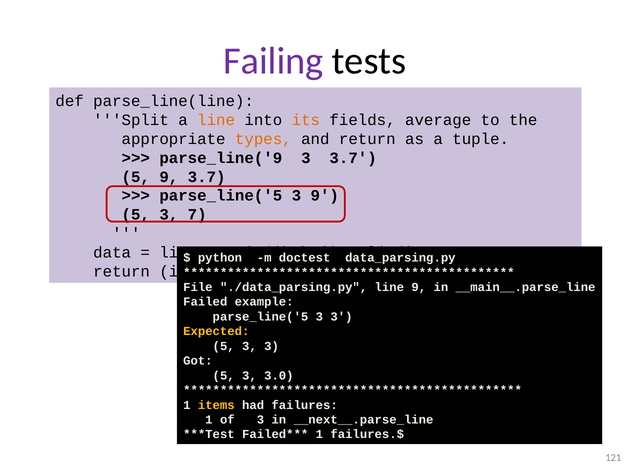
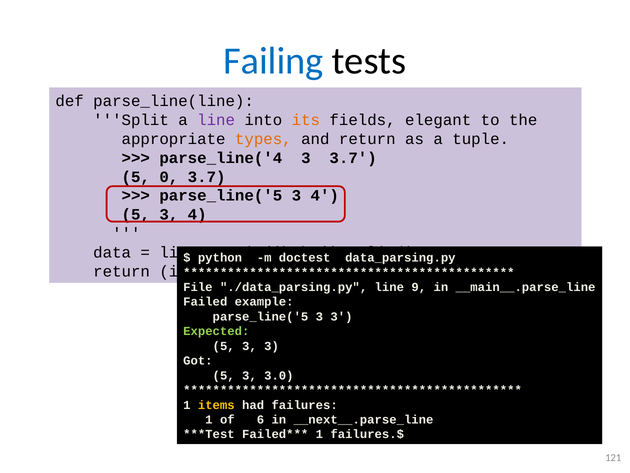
Failing colour: purple -> blue
line at (216, 120) colour: orange -> purple
average: average -> elegant
parse_line('9: parse_line('9 -> parse_line('4
5 9: 9 -> 0
parse_line('5 3 9: 9 -> 4
5 3 7: 7 -> 4
Expected colour: yellow -> light green
of 3: 3 -> 6
